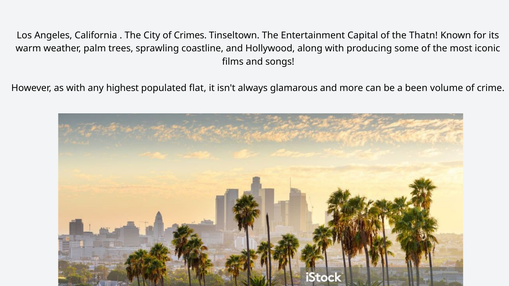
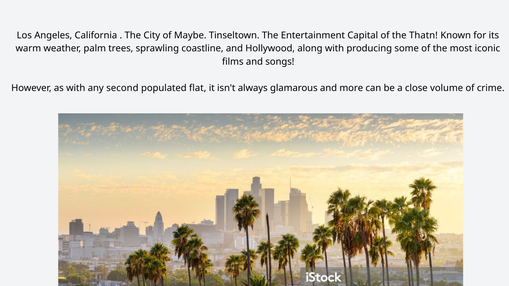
Crimes: Crimes -> Maybe
highest: highest -> second
been: been -> close
